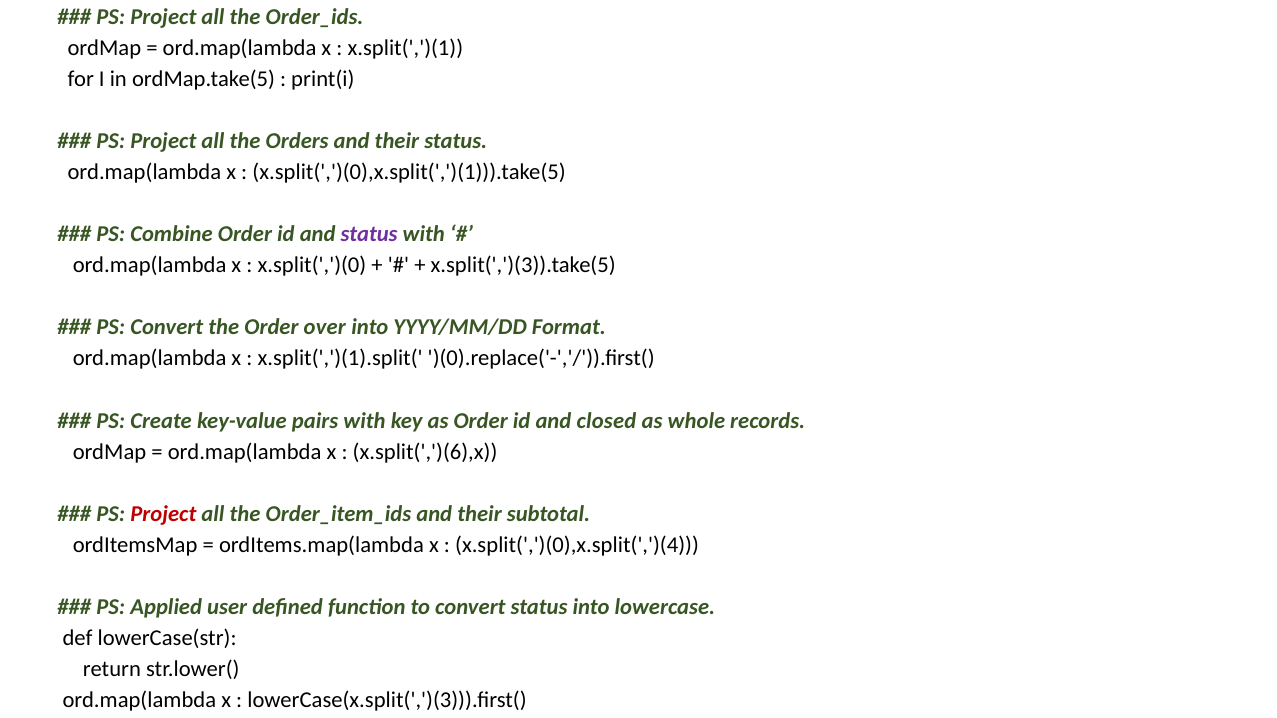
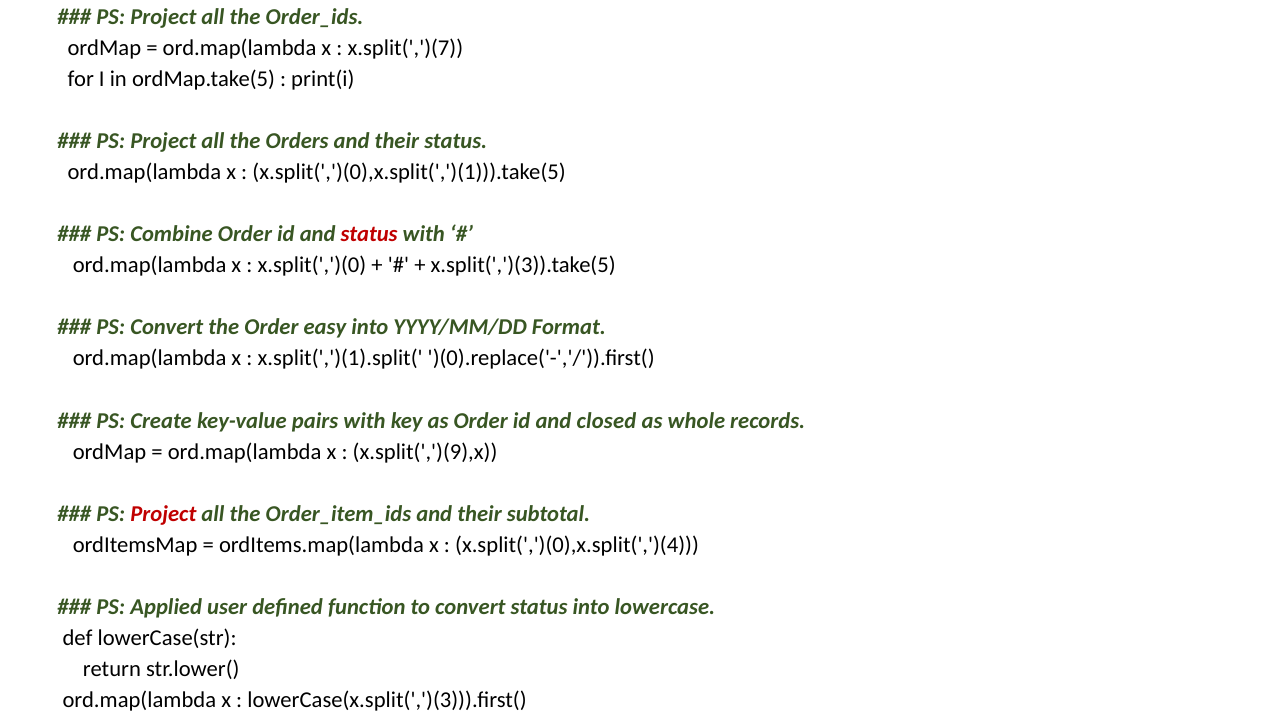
x.split(',')(1: x.split(',')(1 -> x.split(',')(7
status at (369, 234) colour: purple -> red
over: over -> easy
x.split(',')(6),x: x.split(',')(6),x -> x.split(',')(9),x
